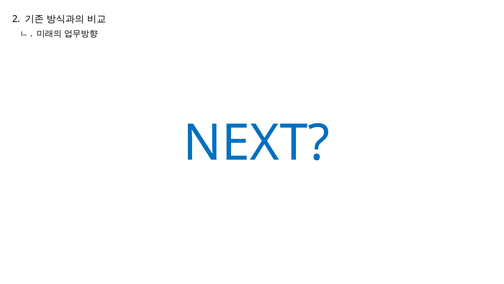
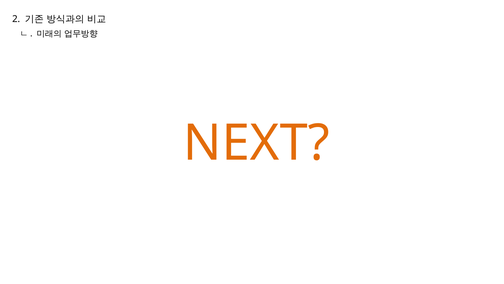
NEXT colour: blue -> orange
